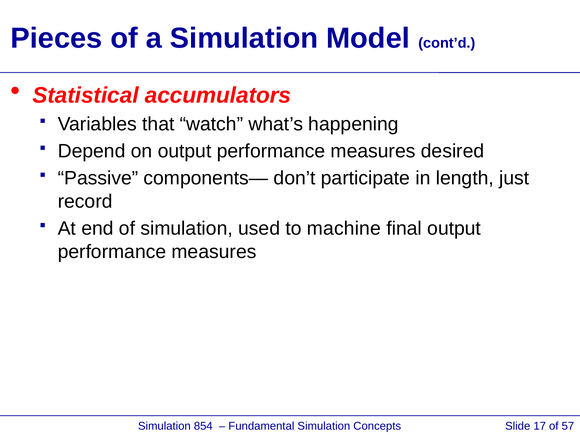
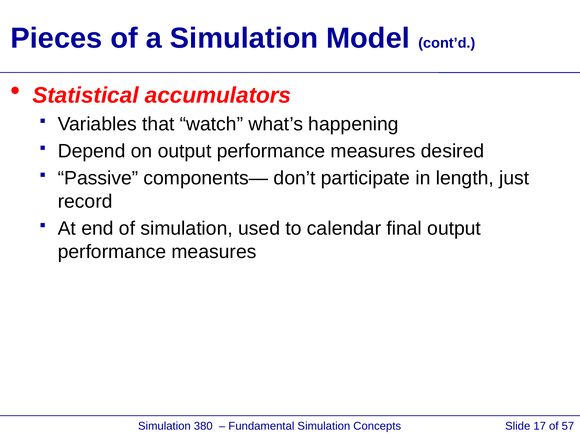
machine: machine -> calendar
854: 854 -> 380
